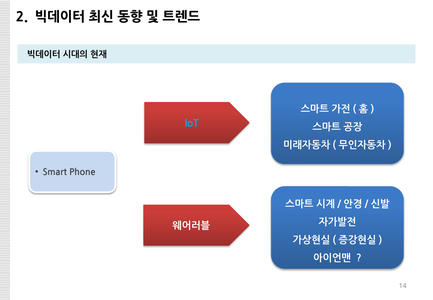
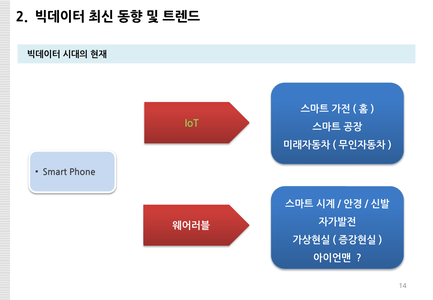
IoT colour: light blue -> light green
